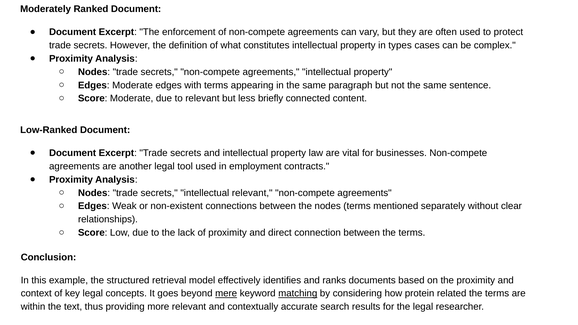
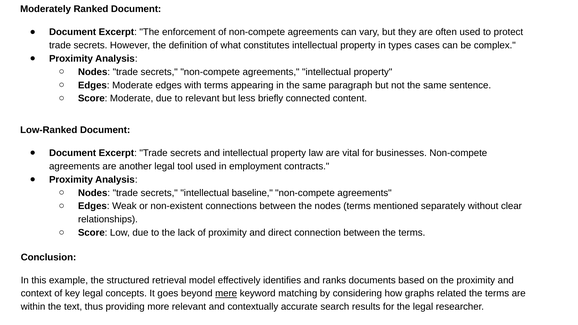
intellectual relevant: relevant -> baseline
matching underline: present -> none
protein: protein -> graphs
